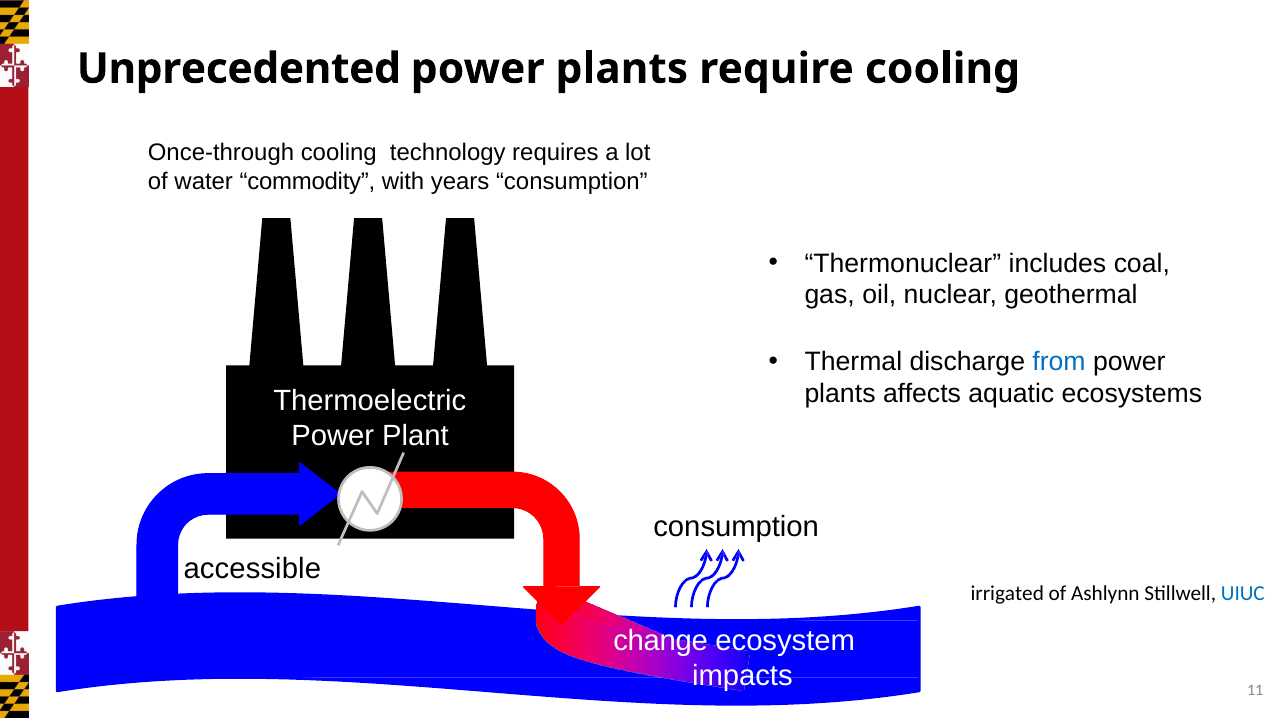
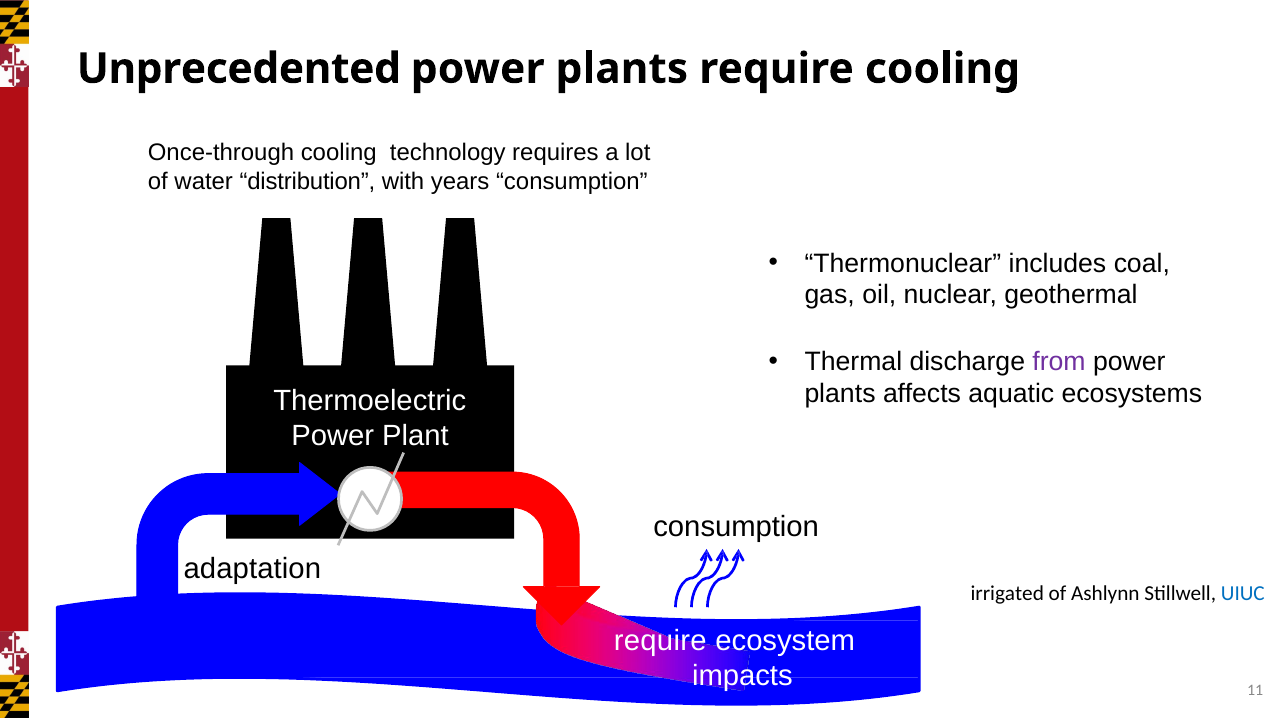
commodity: commodity -> distribution
from colour: blue -> purple
accessible: accessible -> adaptation
change at (661, 641): change -> require
